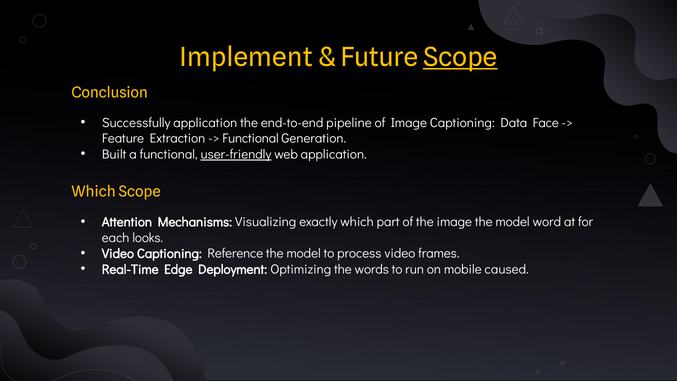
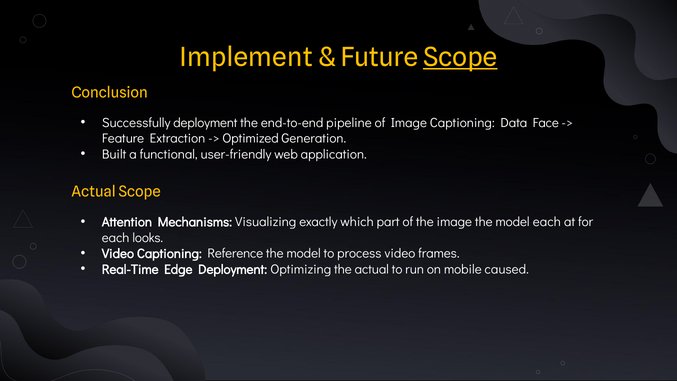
Successfully application: application -> deployment
Functional at (250, 138): Functional -> Optimized
user-friendly underline: present -> none
Which at (94, 192): Which -> Actual
model word: word -> each
the words: words -> actual
